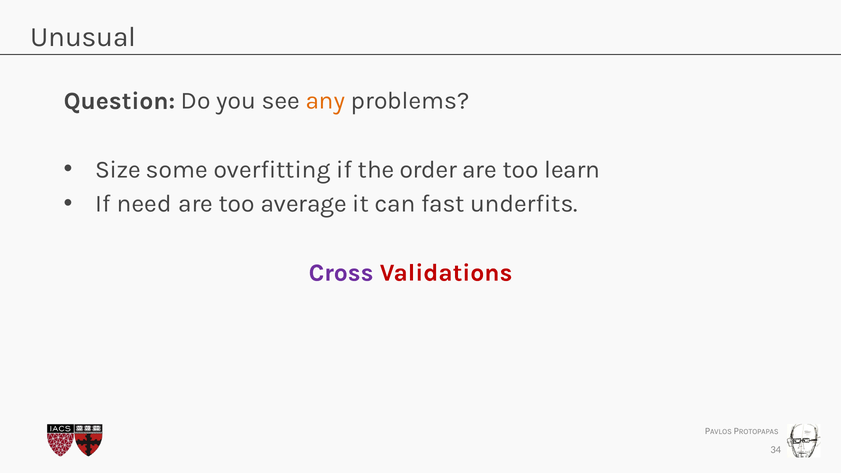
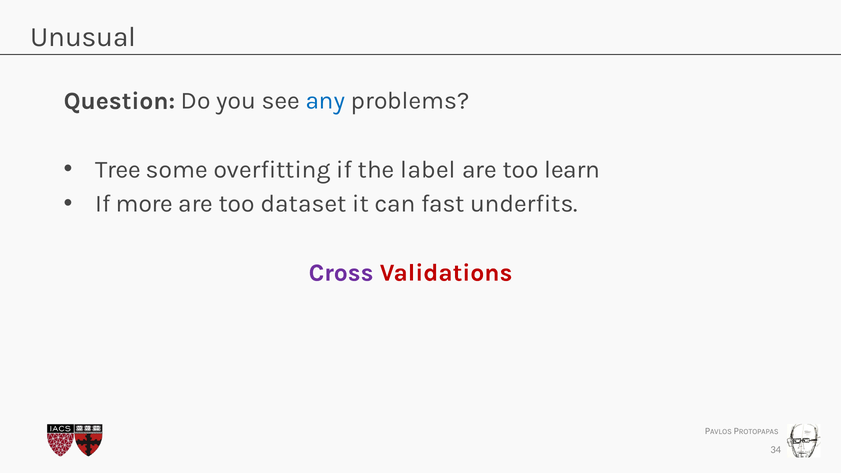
any colour: orange -> blue
Size: Size -> Tree
order: order -> label
need: need -> more
average: average -> dataset
